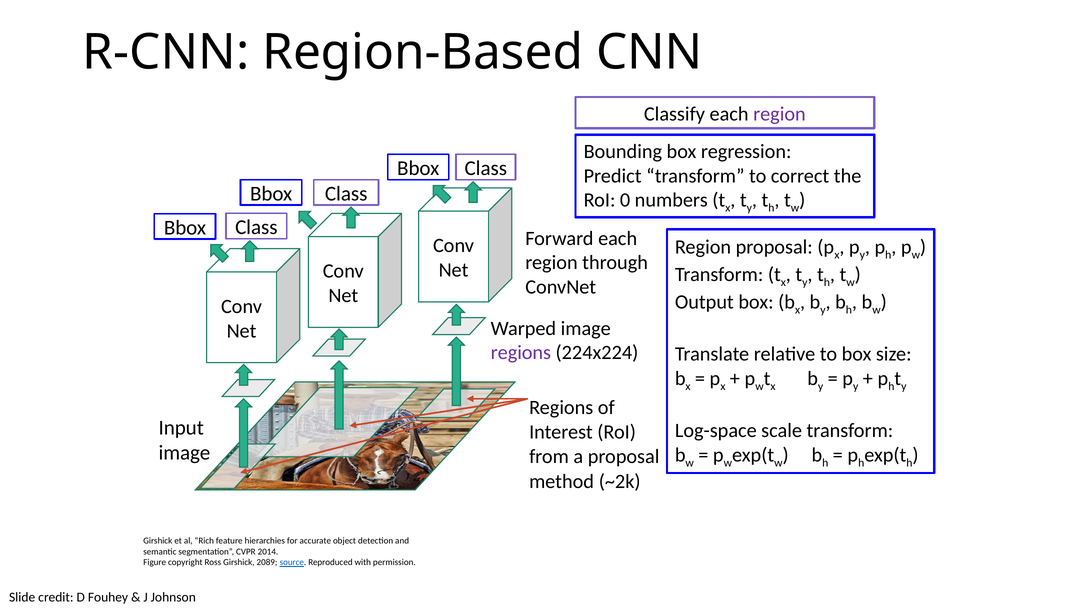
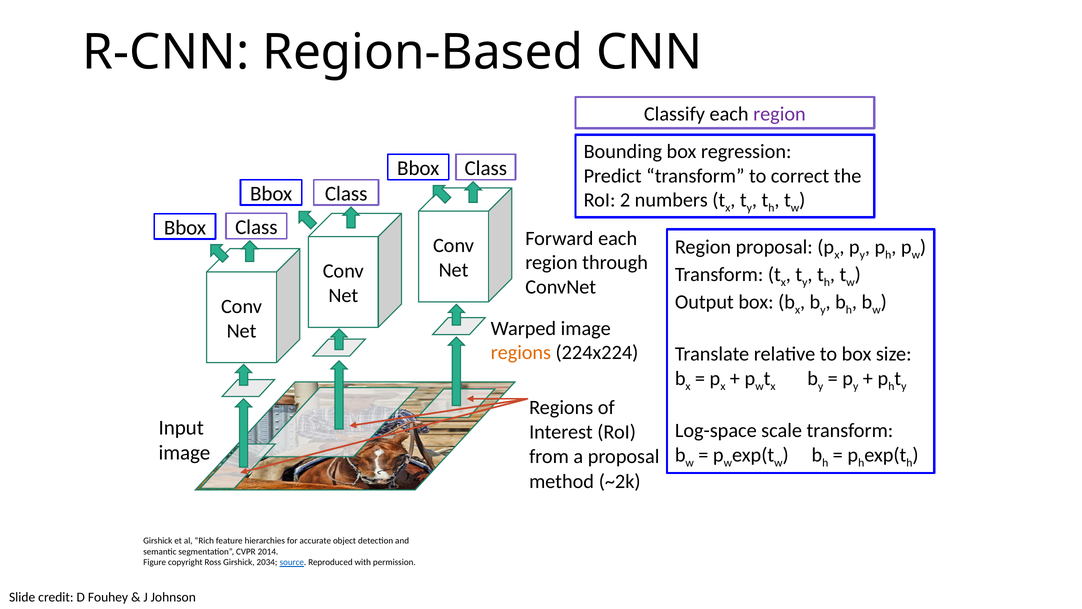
0: 0 -> 2
regions at (521, 352) colour: purple -> orange
2089: 2089 -> 2034
